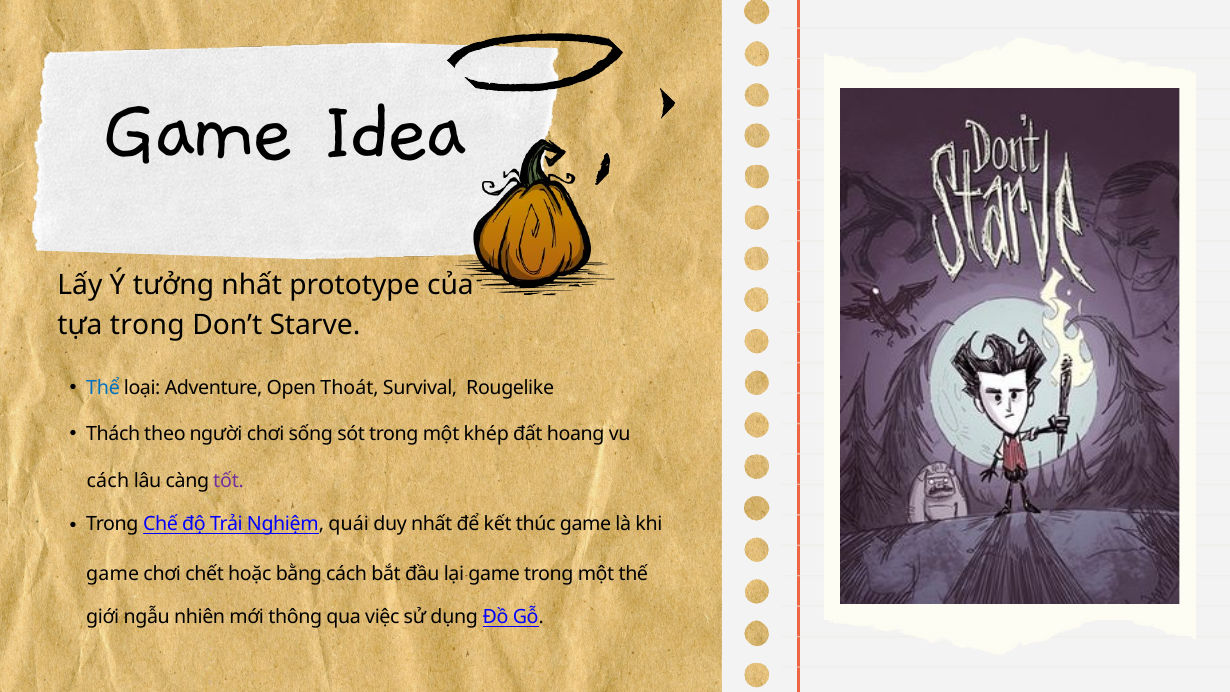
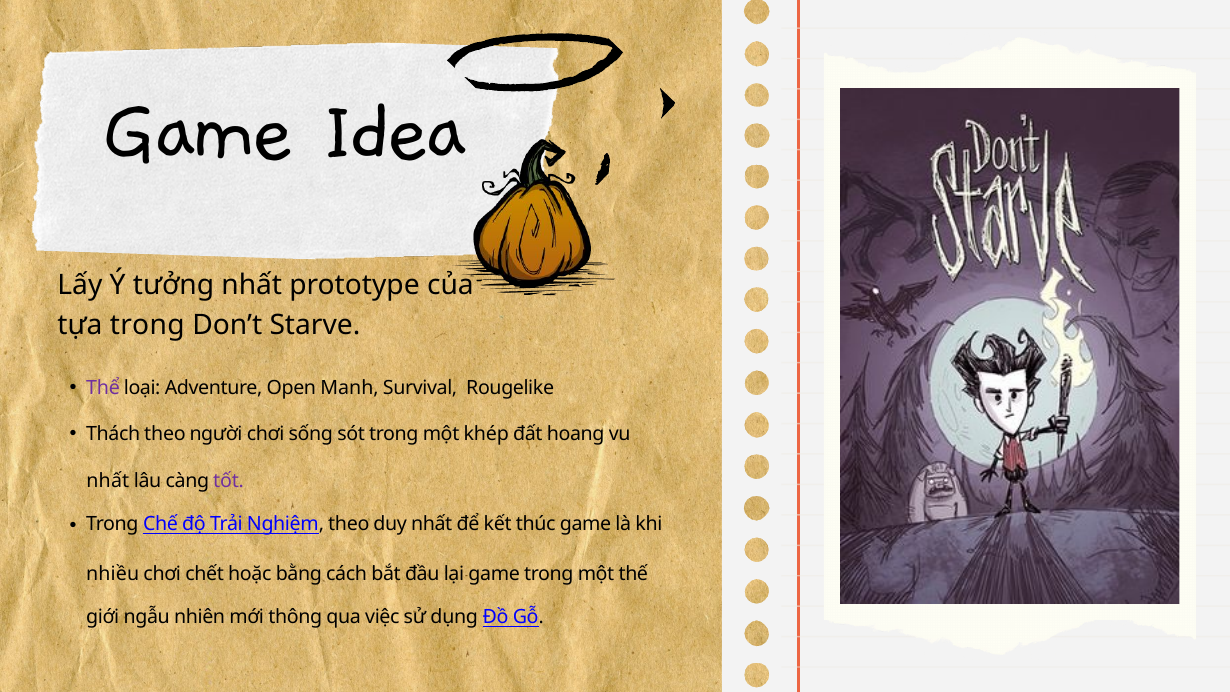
Thể colour: blue -> purple
Thoát: Thoát -> Manh
cách at (108, 481): cách -> nhất
Nghiệm quái: quái -> theo
game at (113, 574): game -> nhiều
